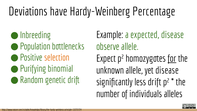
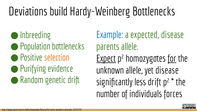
have: have -> build
Hardy-Weinberg Percentage: Percentage -> Bottlenecks
Example colour: black -> blue
observe: observe -> parents
Expect underline: none -> present
binomial: binomial -> evidence
alleles: alleles -> forces
